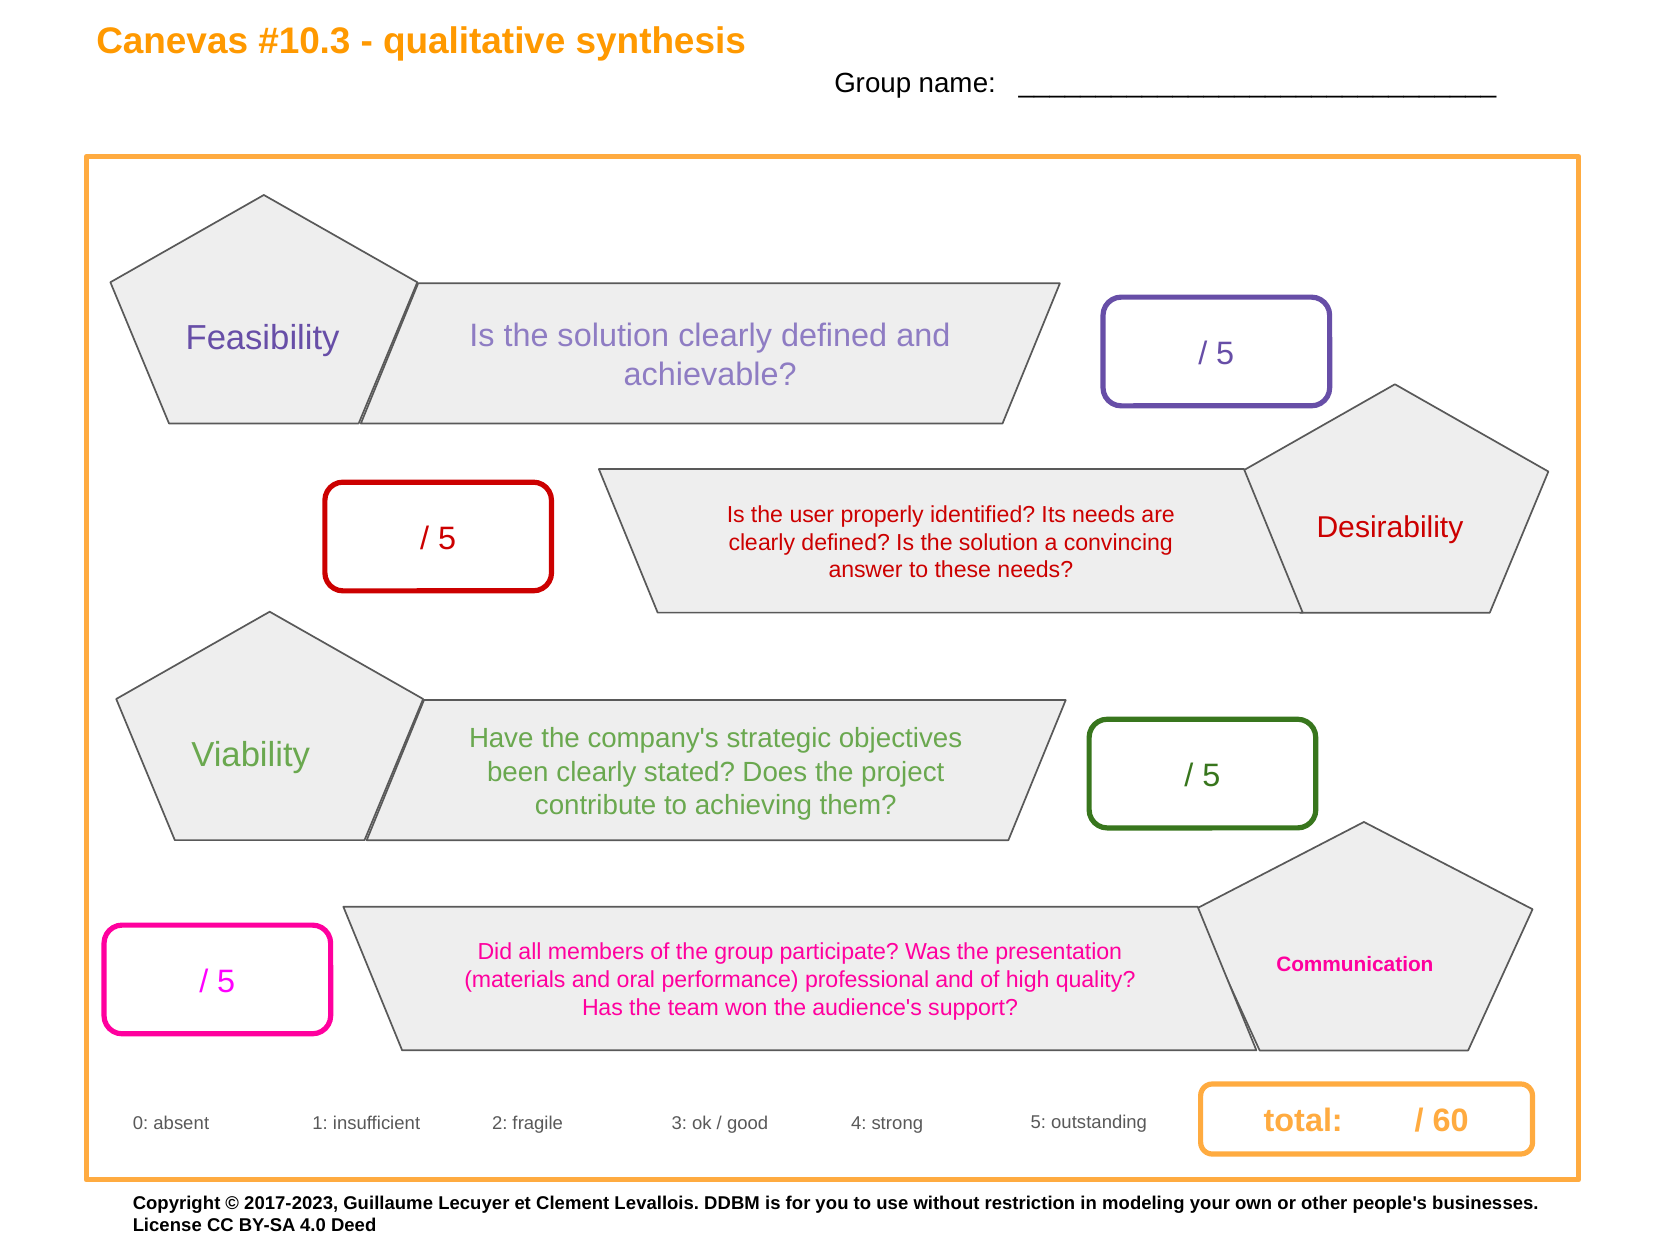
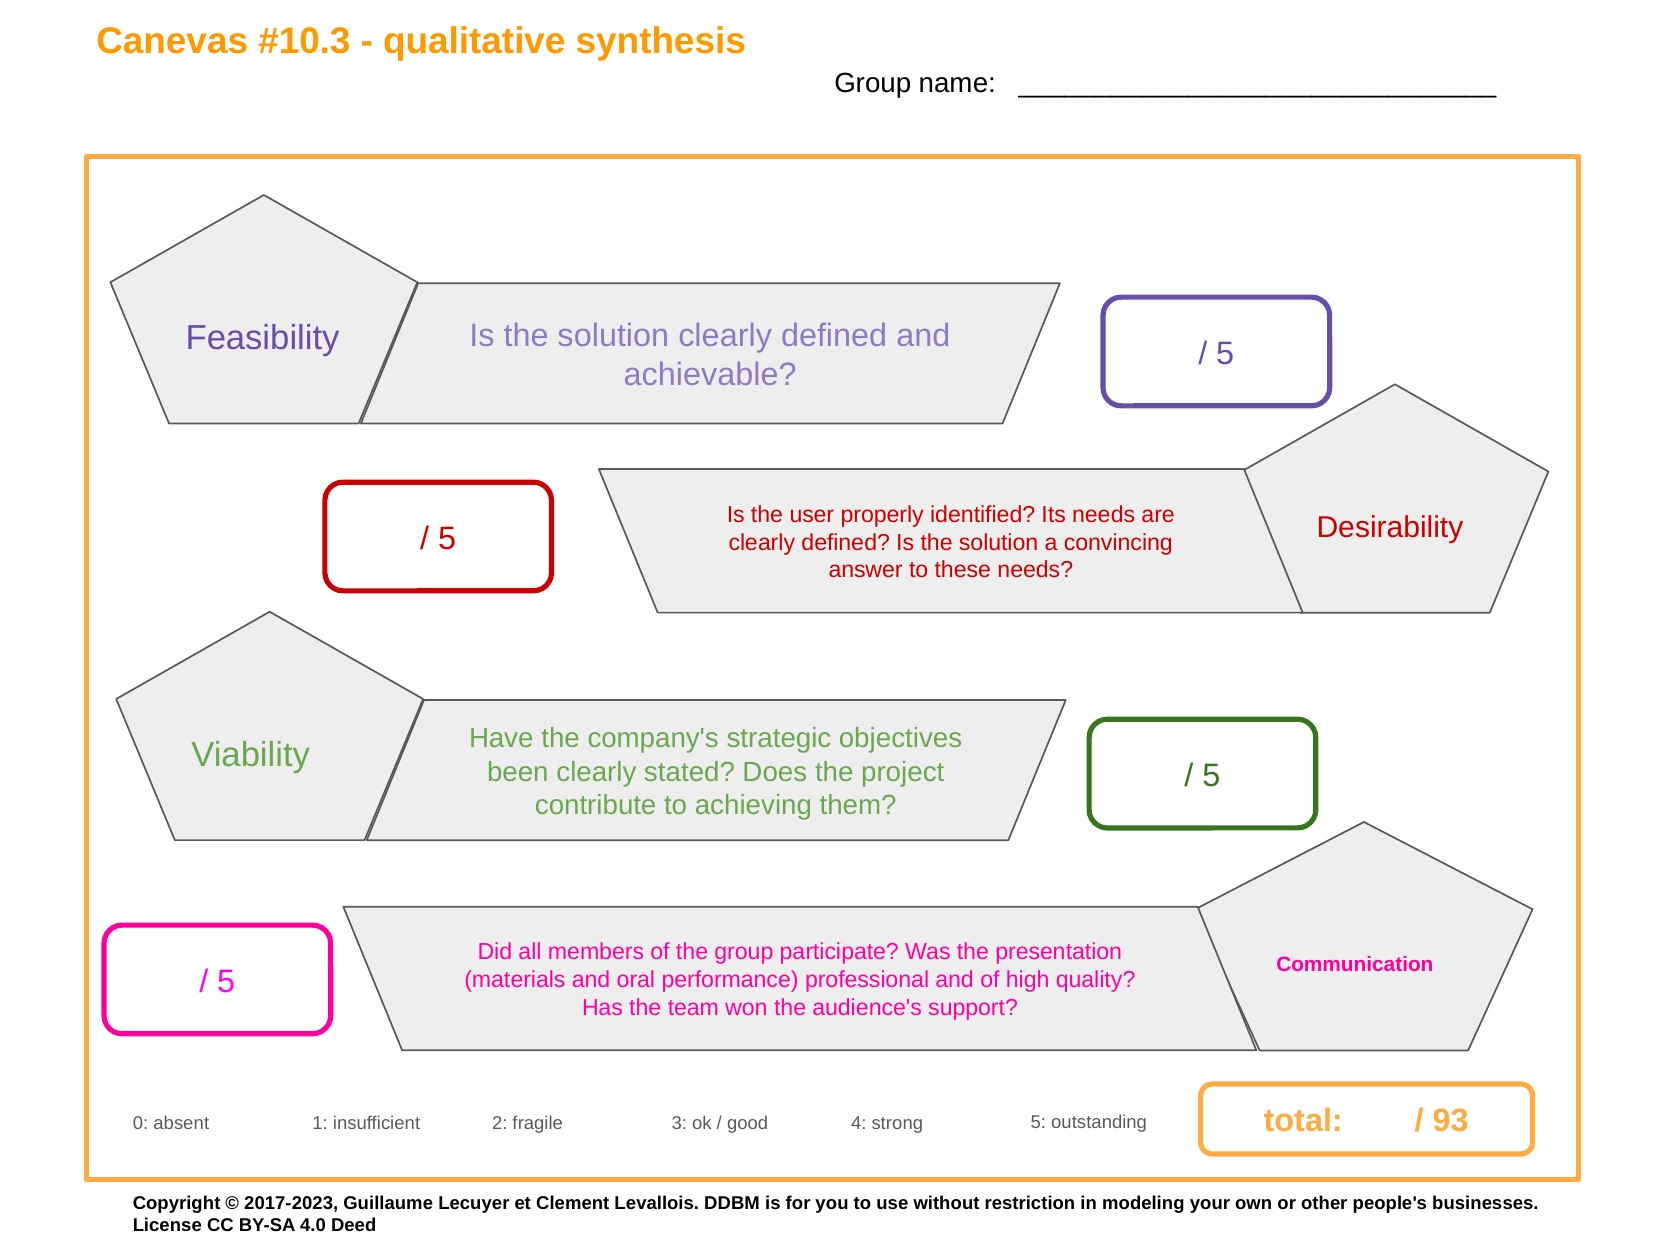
60: 60 -> 93
